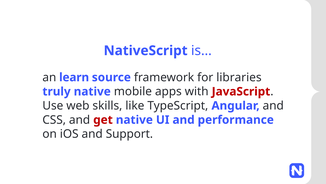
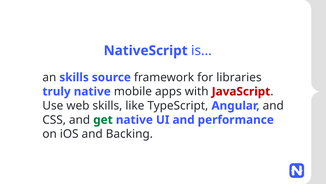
an learn: learn -> skills
get colour: red -> green
Support: Support -> Backing
